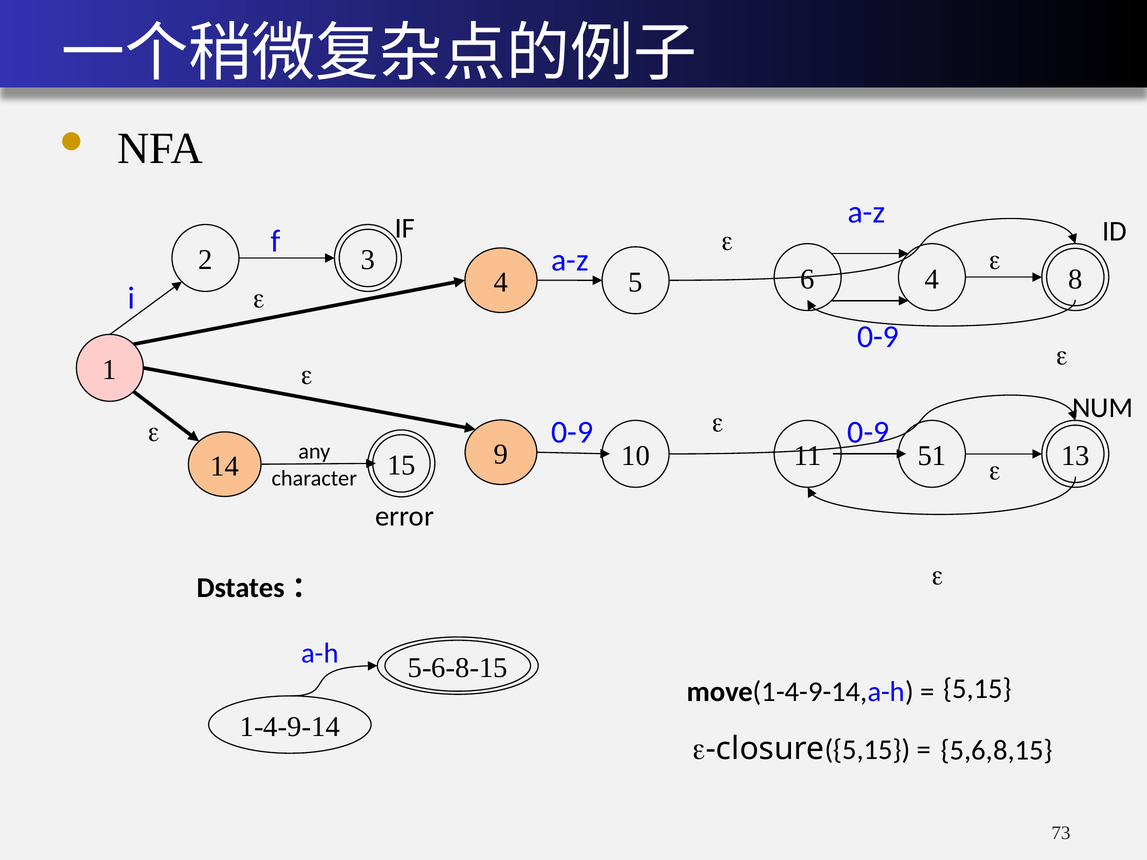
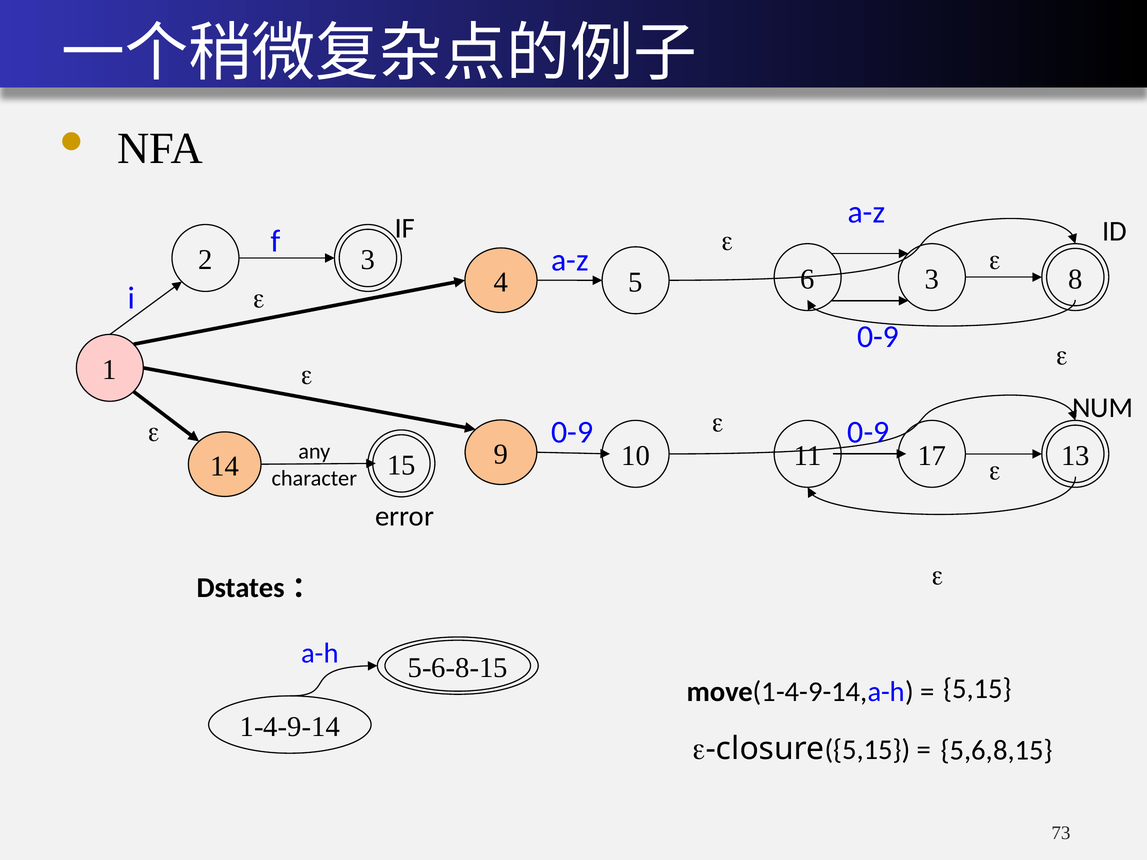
6 4: 4 -> 3
51: 51 -> 17
